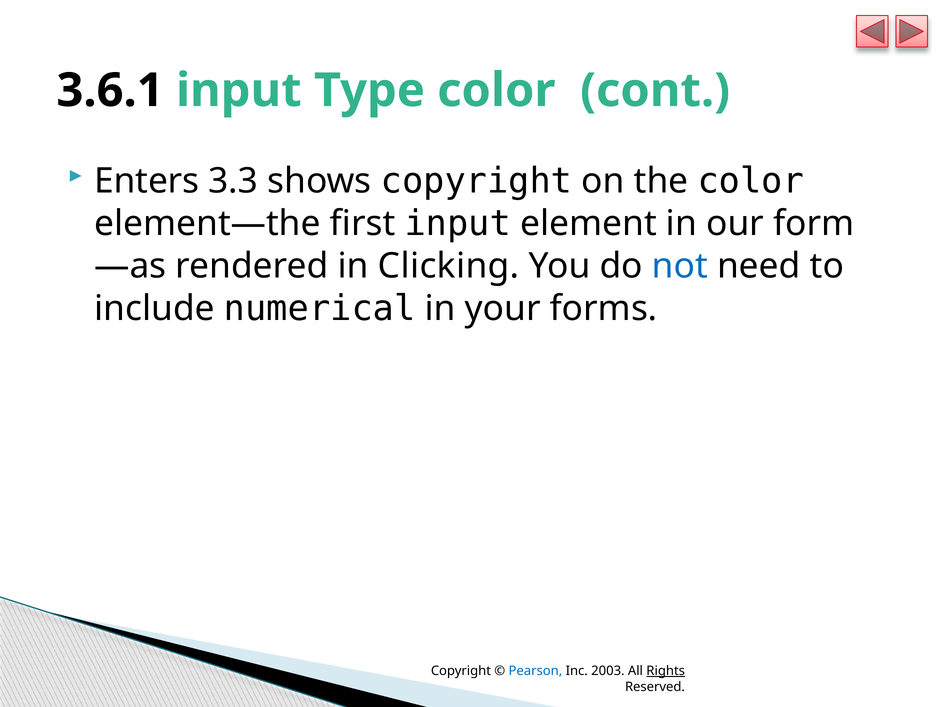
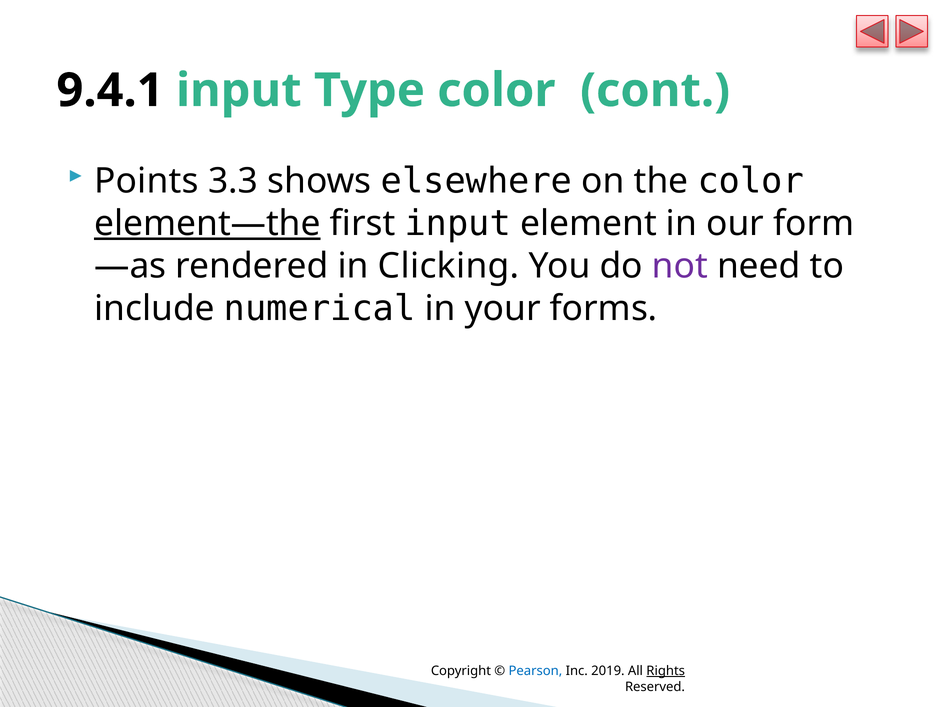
3.6.1: 3.6.1 -> 9.4.1
Enters: Enters -> Points
shows copyright: copyright -> elsewhere
element—the underline: none -> present
not colour: blue -> purple
2003: 2003 -> 2019
